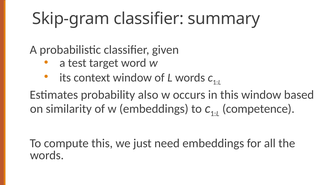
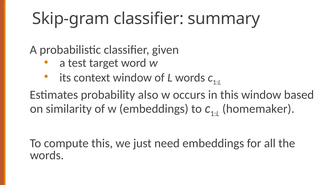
competence: competence -> homemaker
